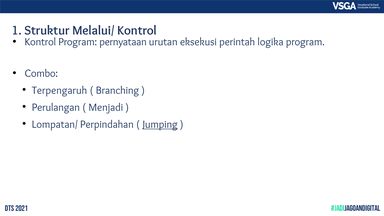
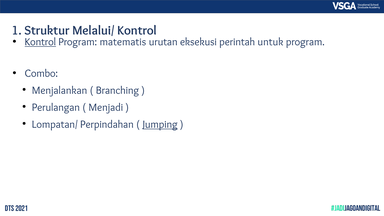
Kontrol at (40, 42) underline: none -> present
pernyataan: pernyataan -> matematis
logika: logika -> untuk
Terpengaruh: Terpengaruh -> Menjalankan
